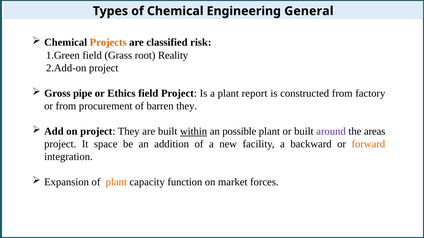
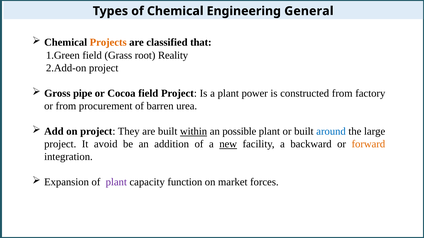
risk: risk -> that
Ethics: Ethics -> Cocoa
report: report -> power
barren they: they -> urea
around colour: purple -> blue
areas: areas -> large
space: space -> avoid
new underline: none -> present
plant at (116, 182) colour: orange -> purple
